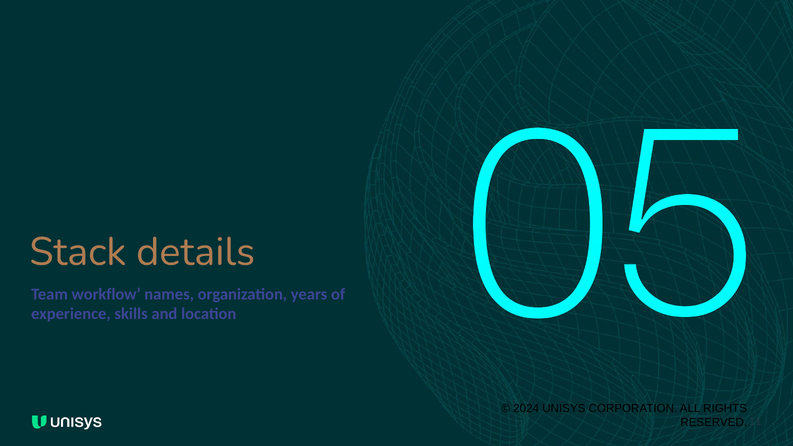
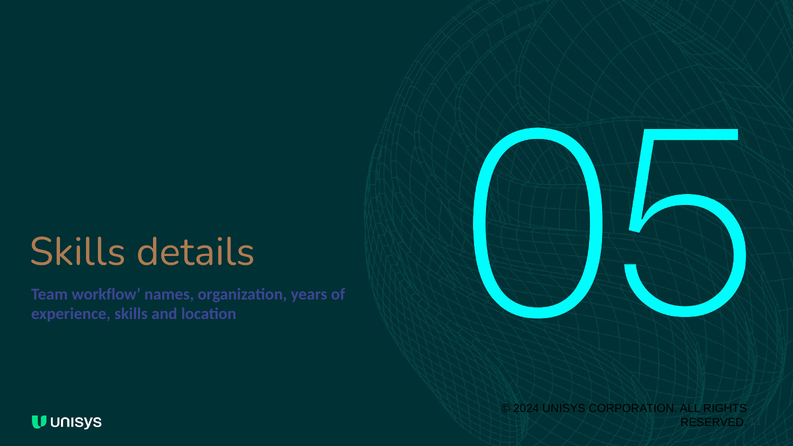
Stack at (78, 252): Stack -> Skills
